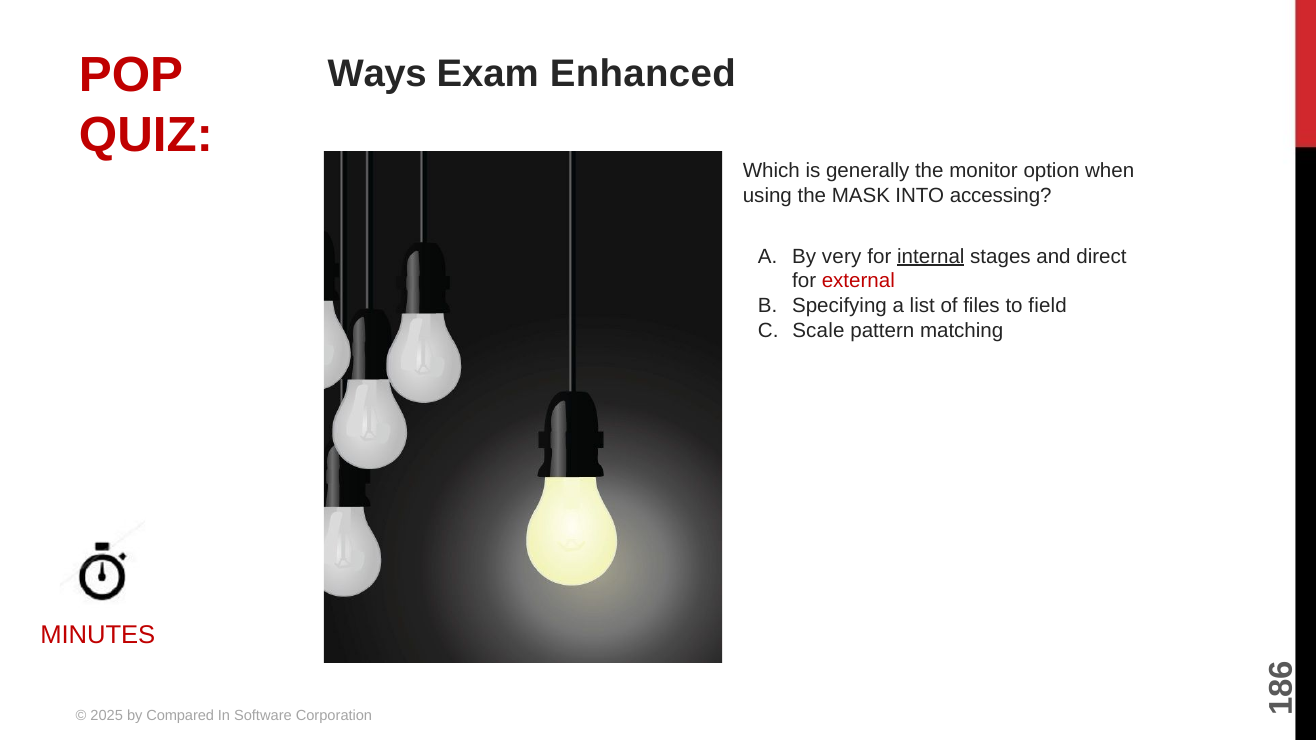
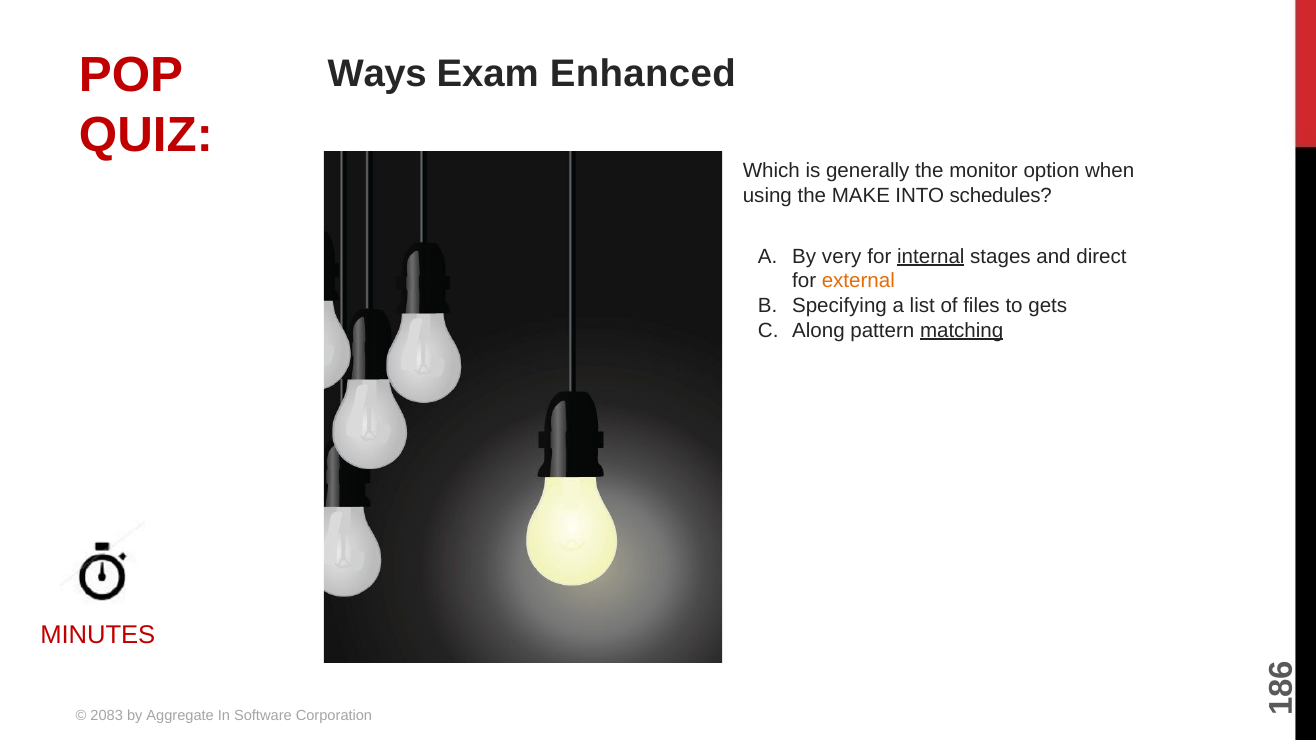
MASK: MASK -> MAKE
accessing: accessing -> schedules
external colour: red -> orange
field: field -> gets
Scale: Scale -> Along
matching underline: none -> present
2025: 2025 -> 2083
Compared: Compared -> Aggregate
